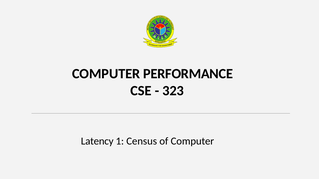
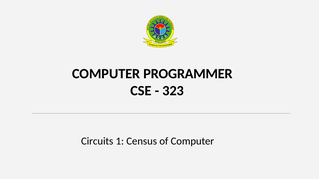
PERFORMANCE: PERFORMANCE -> PROGRAMMER
Latency: Latency -> Circuits
